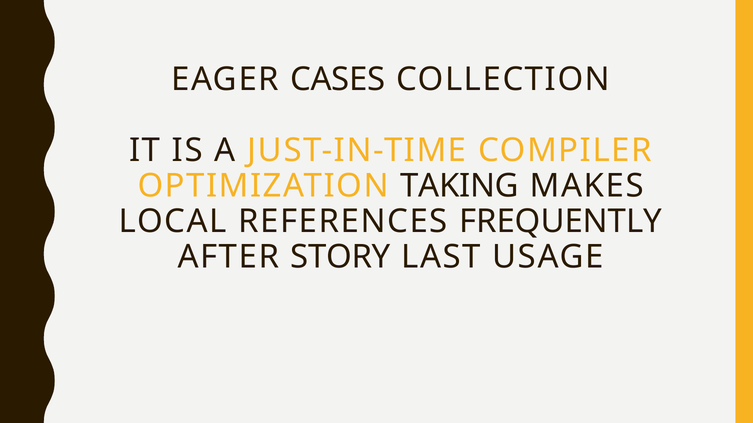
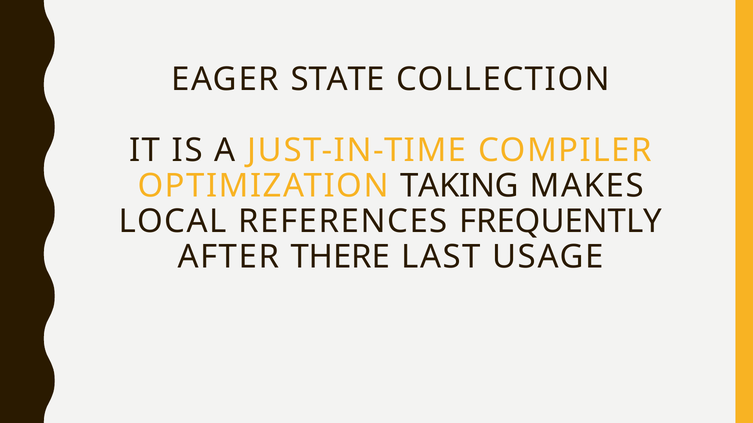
CASES: CASES -> STATE
STORY: STORY -> THERE
